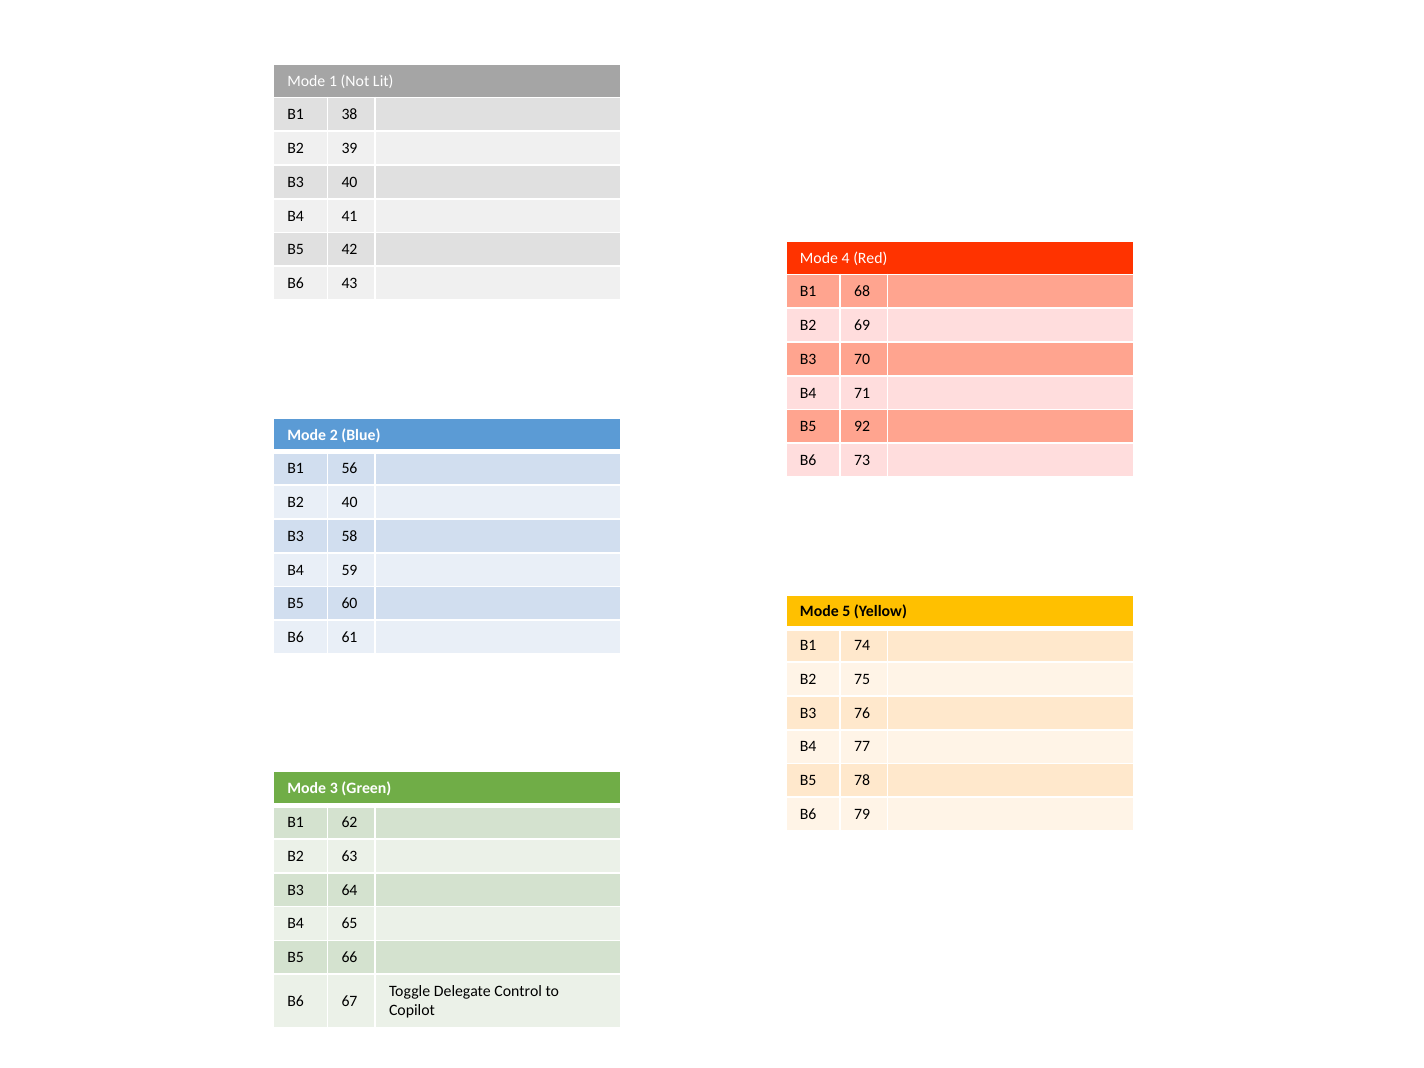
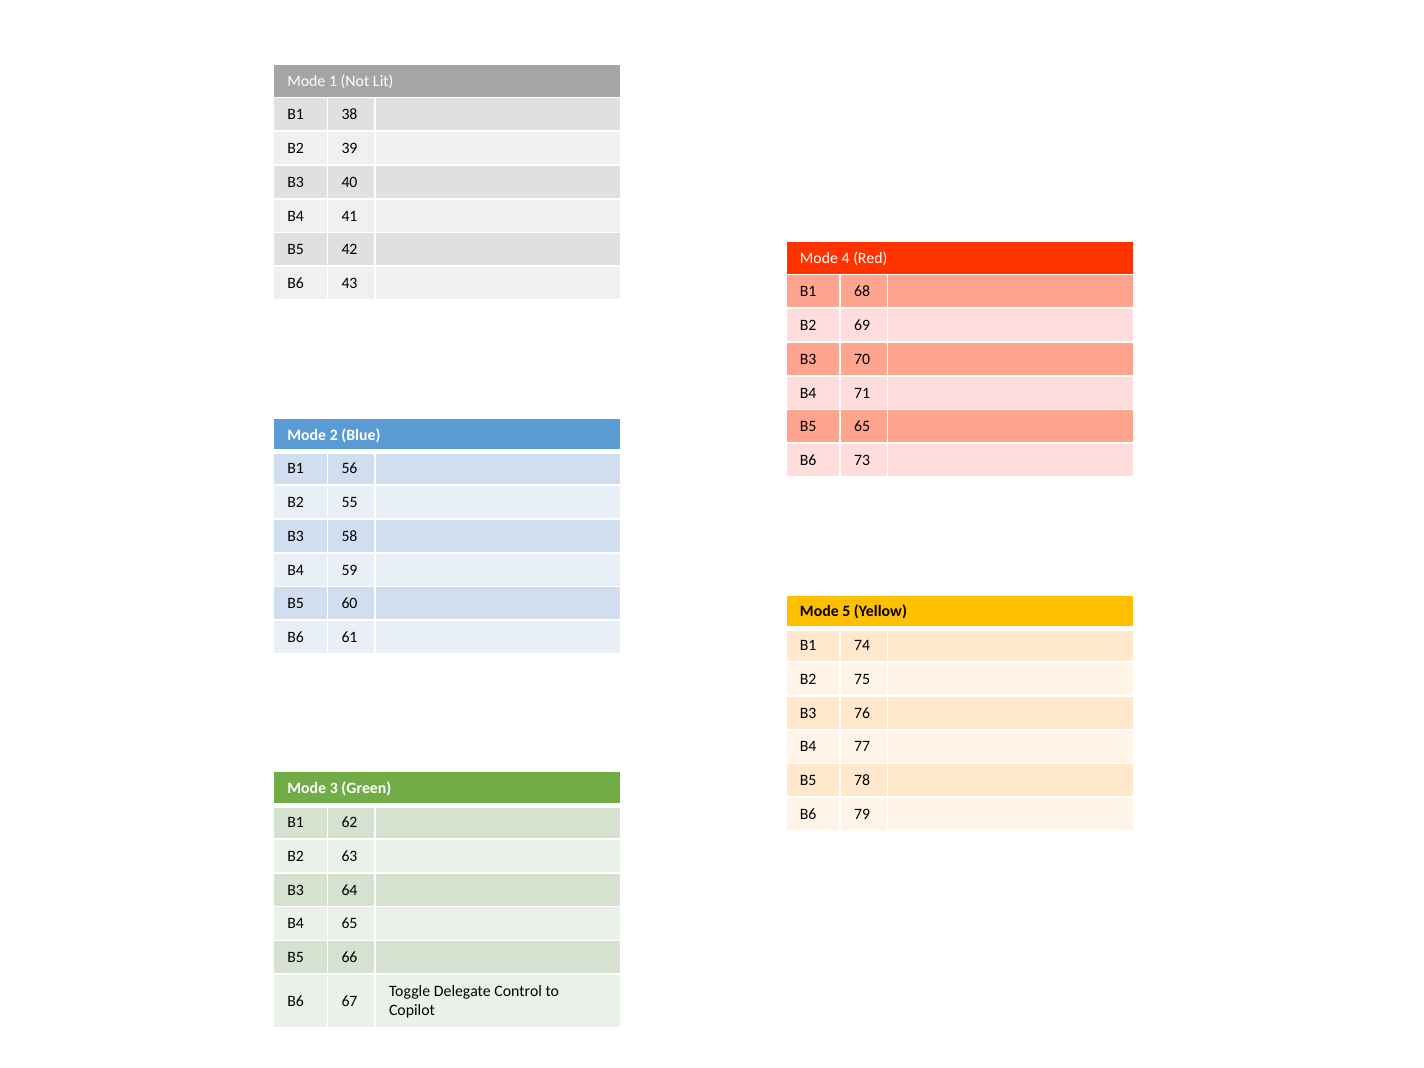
B5 92: 92 -> 65
B2 40: 40 -> 55
